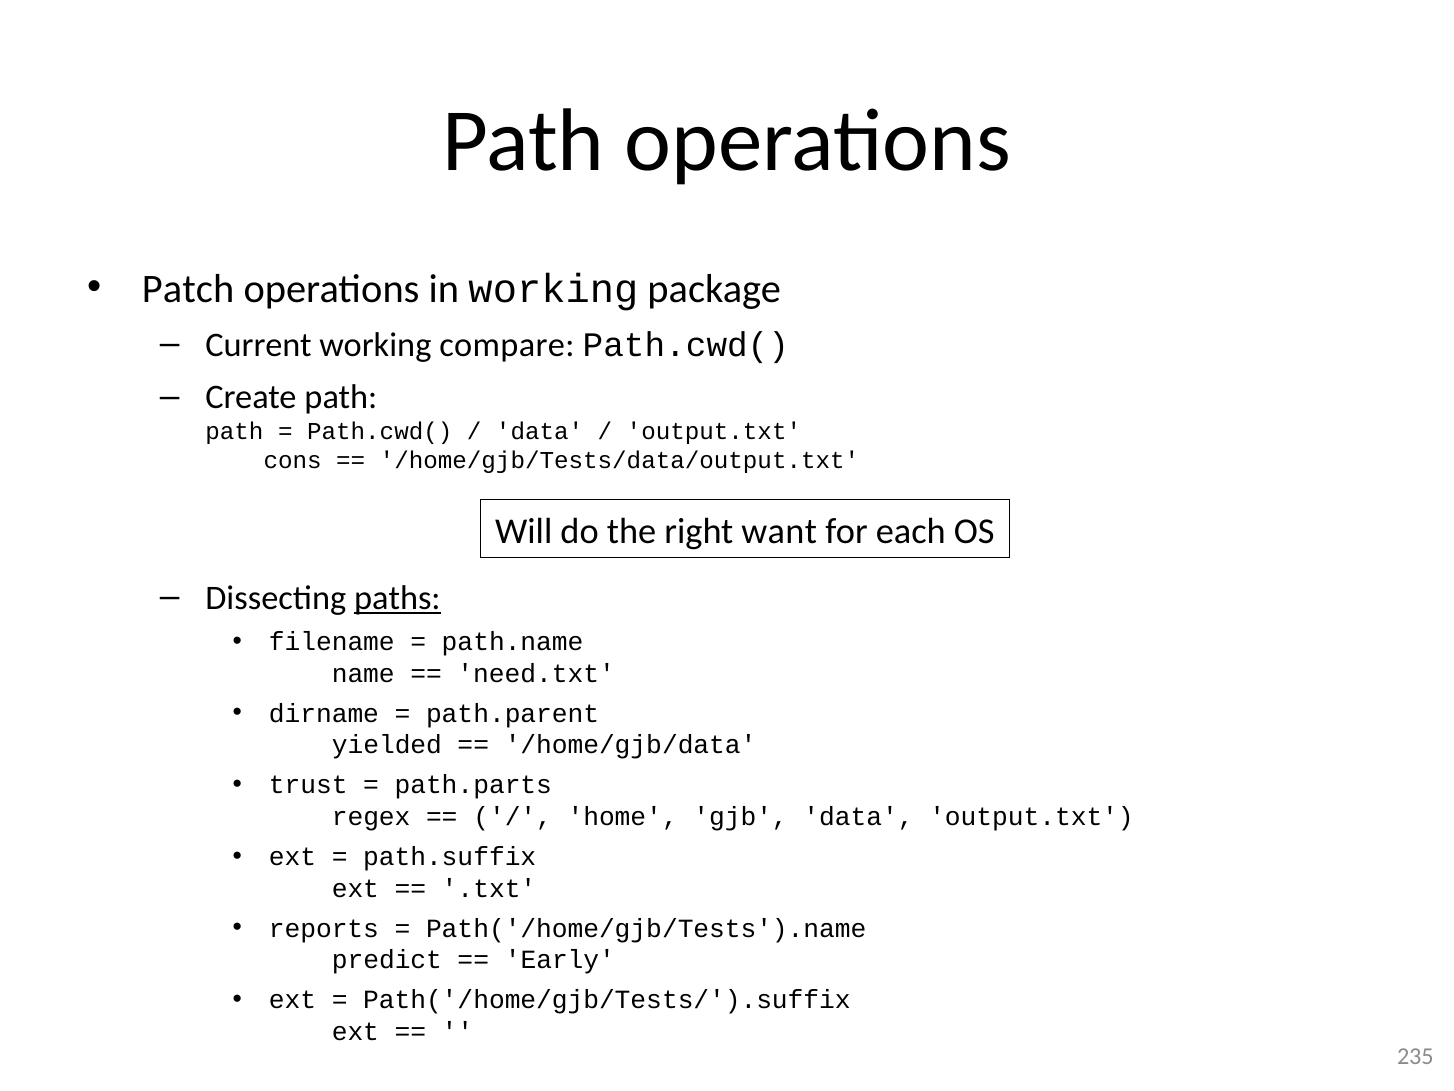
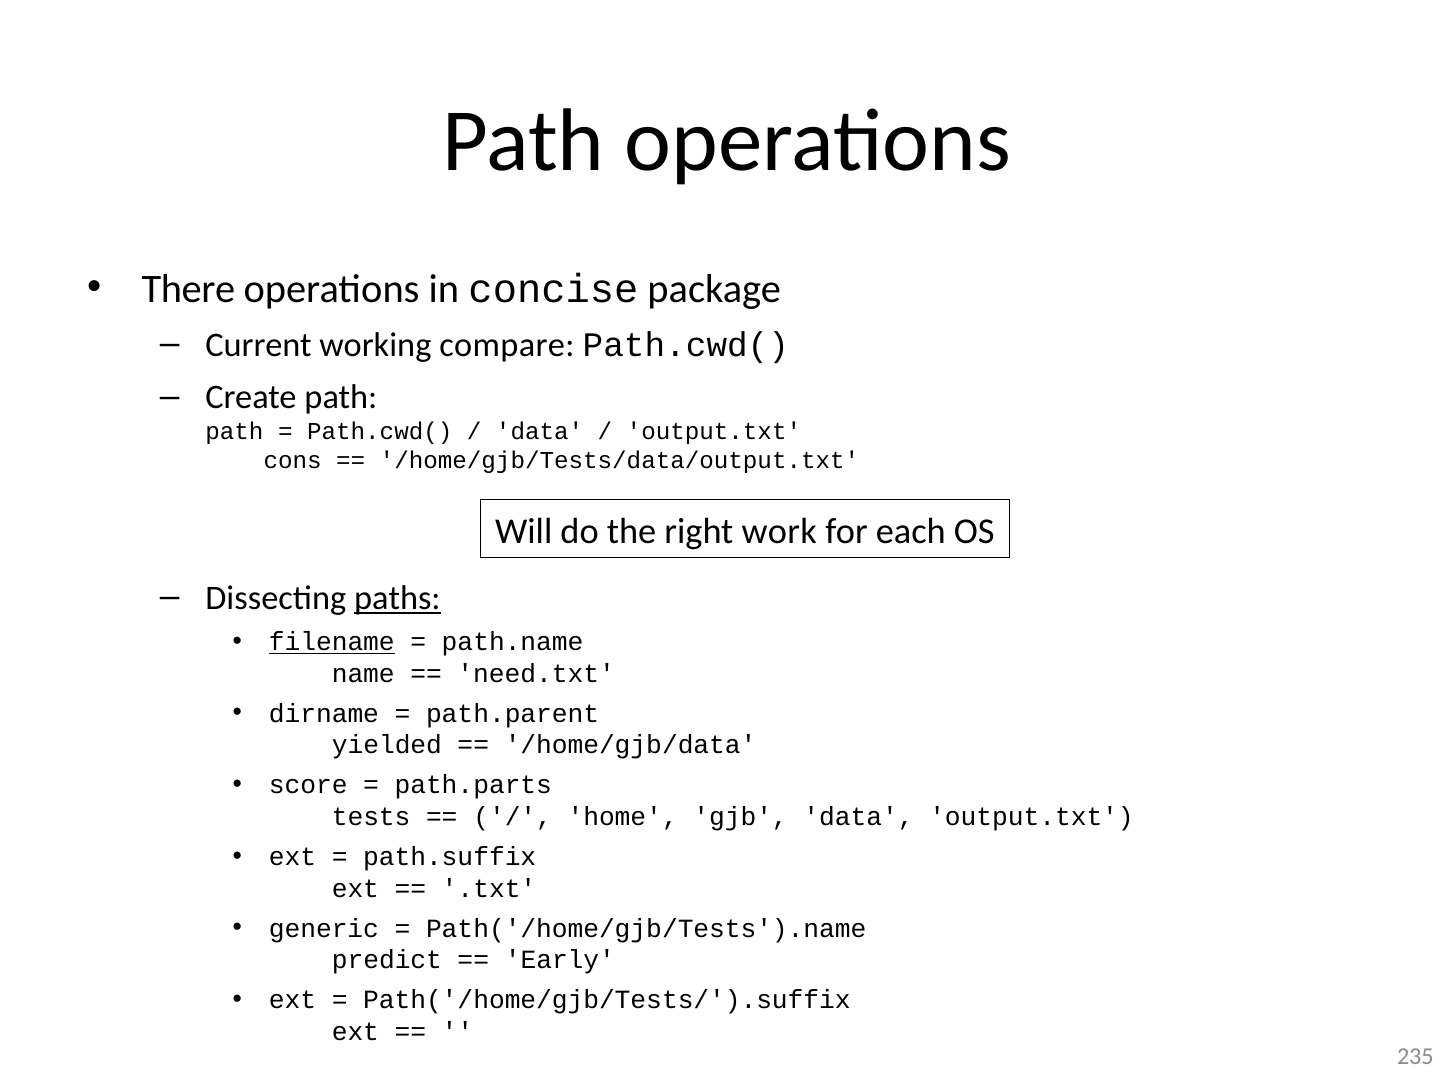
Patch: Patch -> There
in working: working -> concise
want: want -> work
filename underline: none -> present
trust: trust -> score
regex: regex -> tests
reports: reports -> generic
